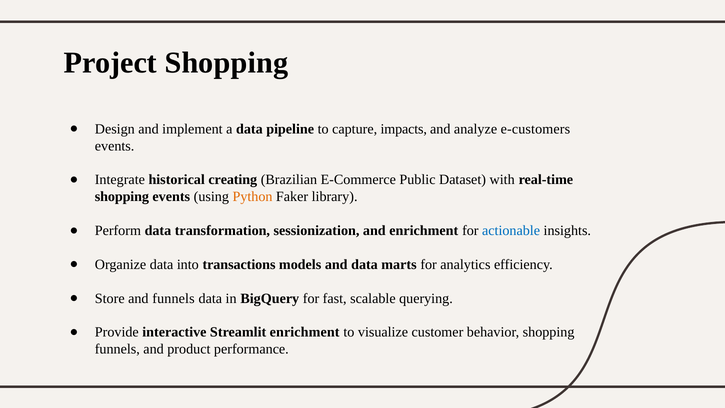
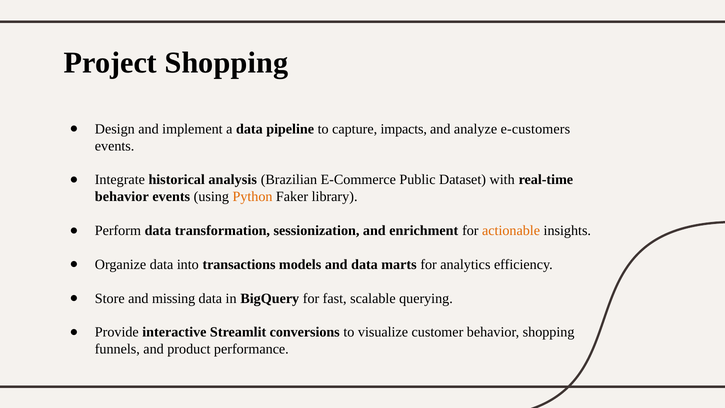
creating: creating -> analysis
shopping at (122, 197): shopping -> behavior
actionable colour: blue -> orange
and funnels: funnels -> missing
Streamlit enrichment: enrichment -> conversions
